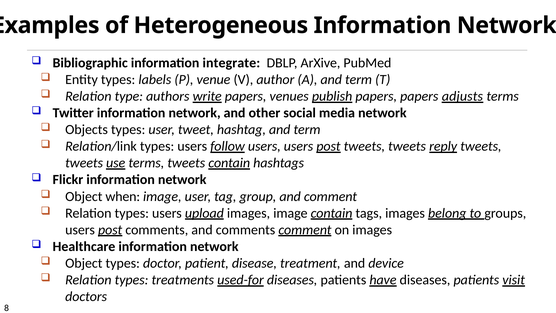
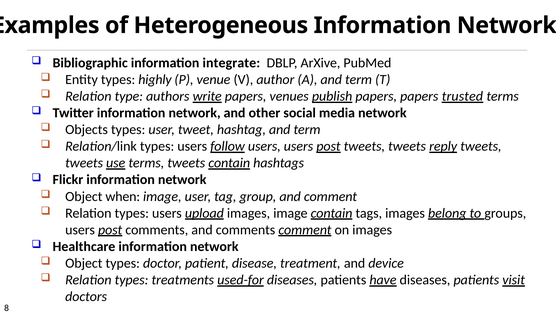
labels: labels -> highly
adjusts: adjusts -> trusted
